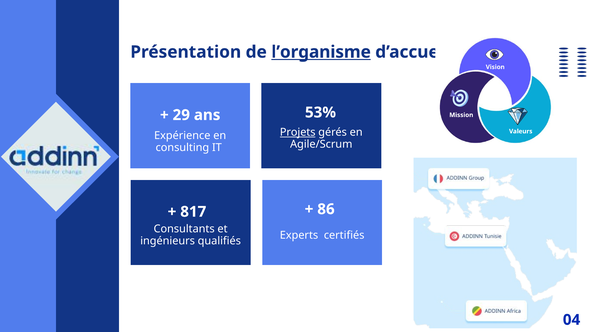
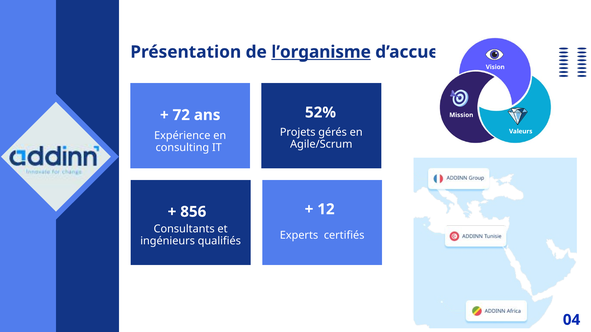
53%: 53% -> 52%
29: 29 -> 72
Projets underline: present -> none
86: 86 -> 12
817: 817 -> 856
